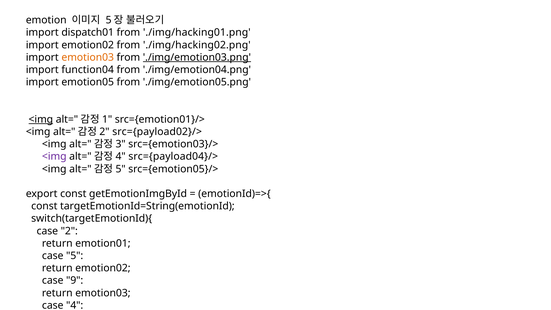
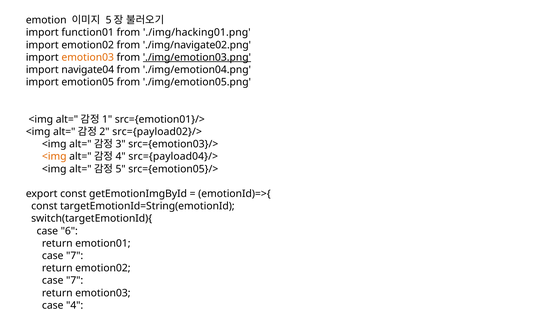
dispatch01: dispatch01 -> function01
./img/hacking02.png: ./img/hacking02.png -> ./img/navigate02.png
function04: function04 -> navigate04
<img at (41, 119) underline: present -> none
<img at (54, 157) colour: purple -> orange
2: 2 -> 6
5 at (75, 256): 5 -> 7
9 at (75, 280): 9 -> 7
